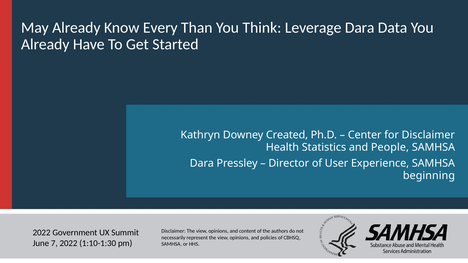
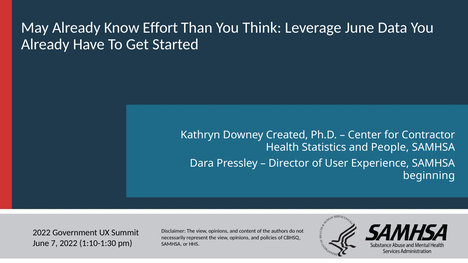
Every: Every -> Effort
Leverage Dara: Dara -> June
for Disclaimer: Disclaimer -> Contractor
